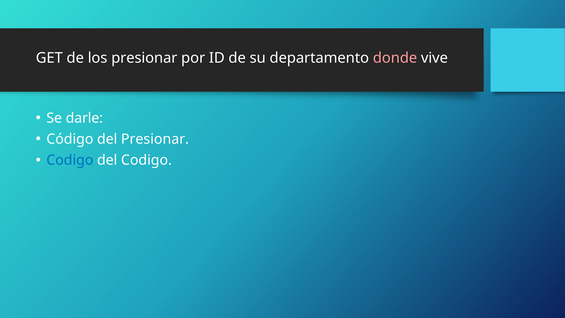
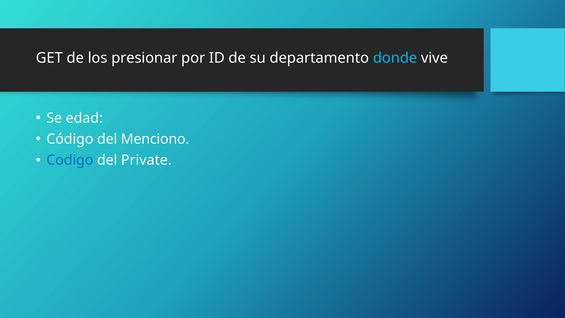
donde colour: pink -> light blue
darle: darle -> edad
del Presionar: Presionar -> Menciono
del Codigo: Codigo -> Private
